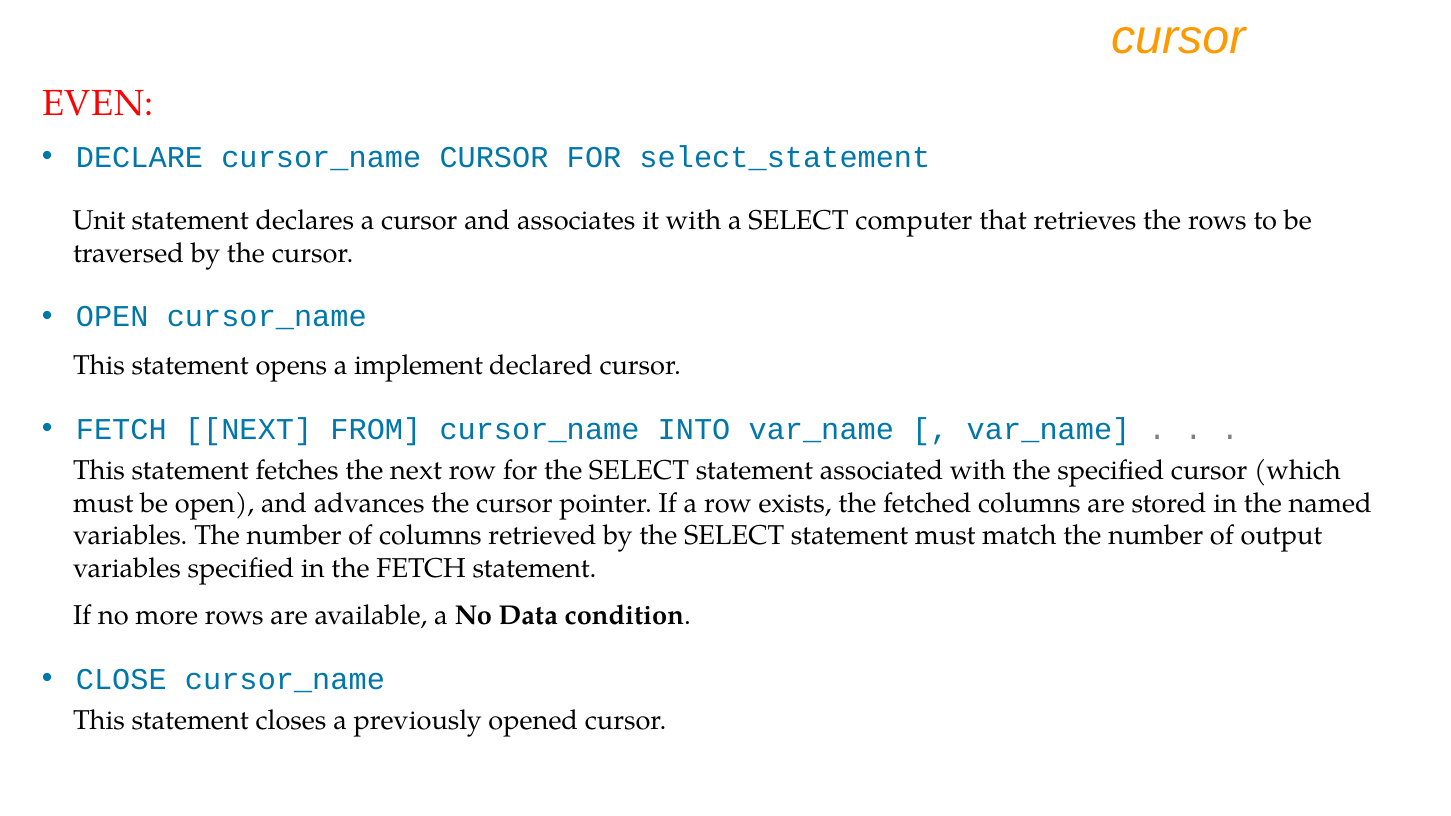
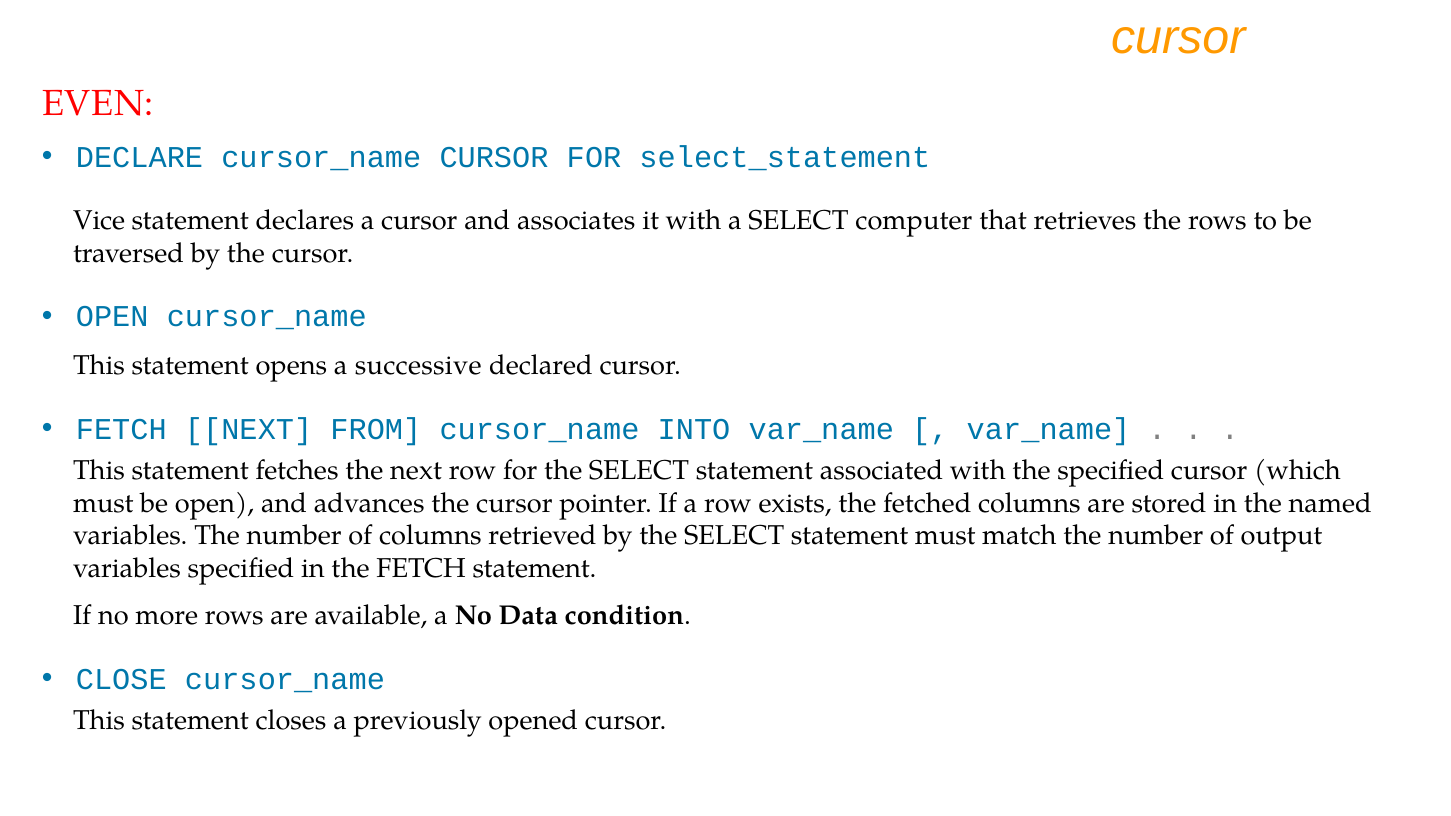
Unit: Unit -> Vice
implement: implement -> successive
